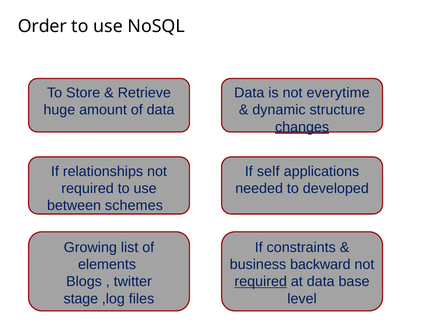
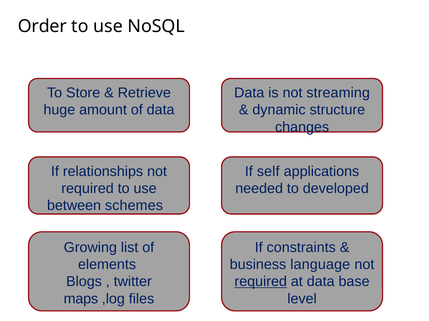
everytime: everytime -> streaming
changes underline: present -> none
backward: backward -> language
stage: stage -> maps
